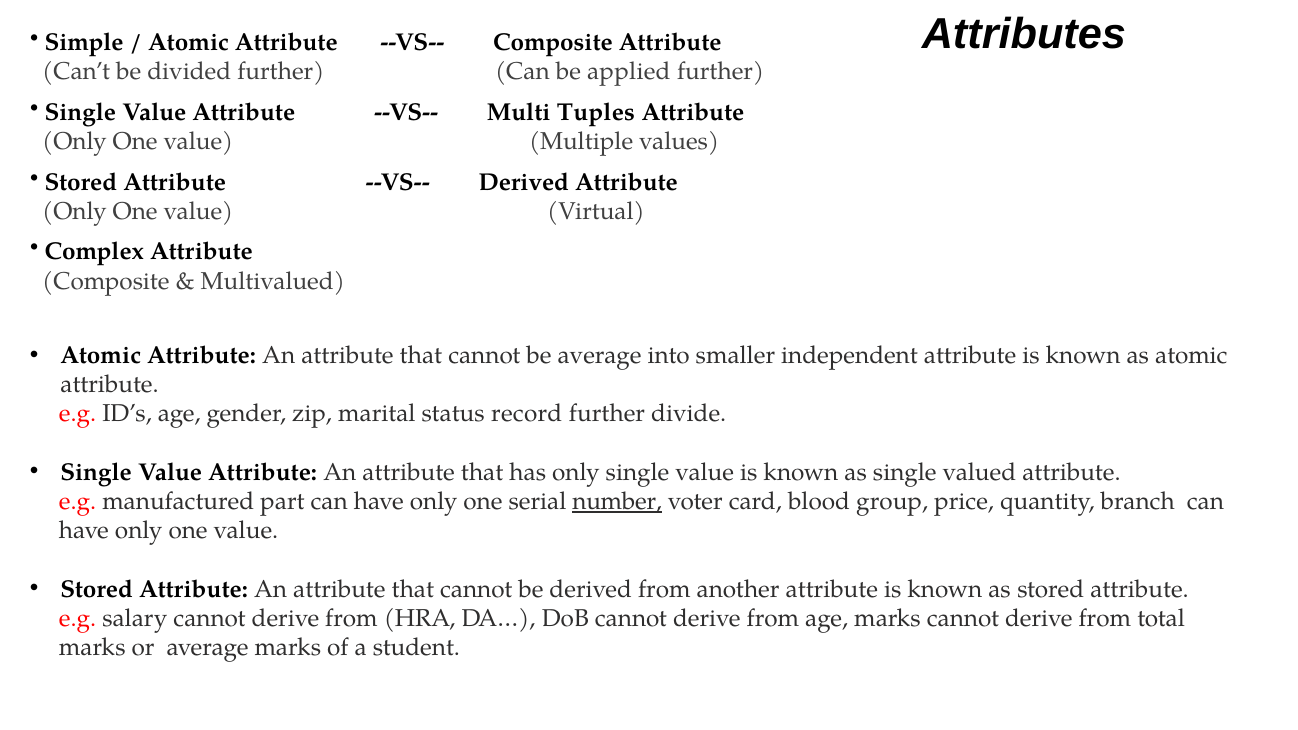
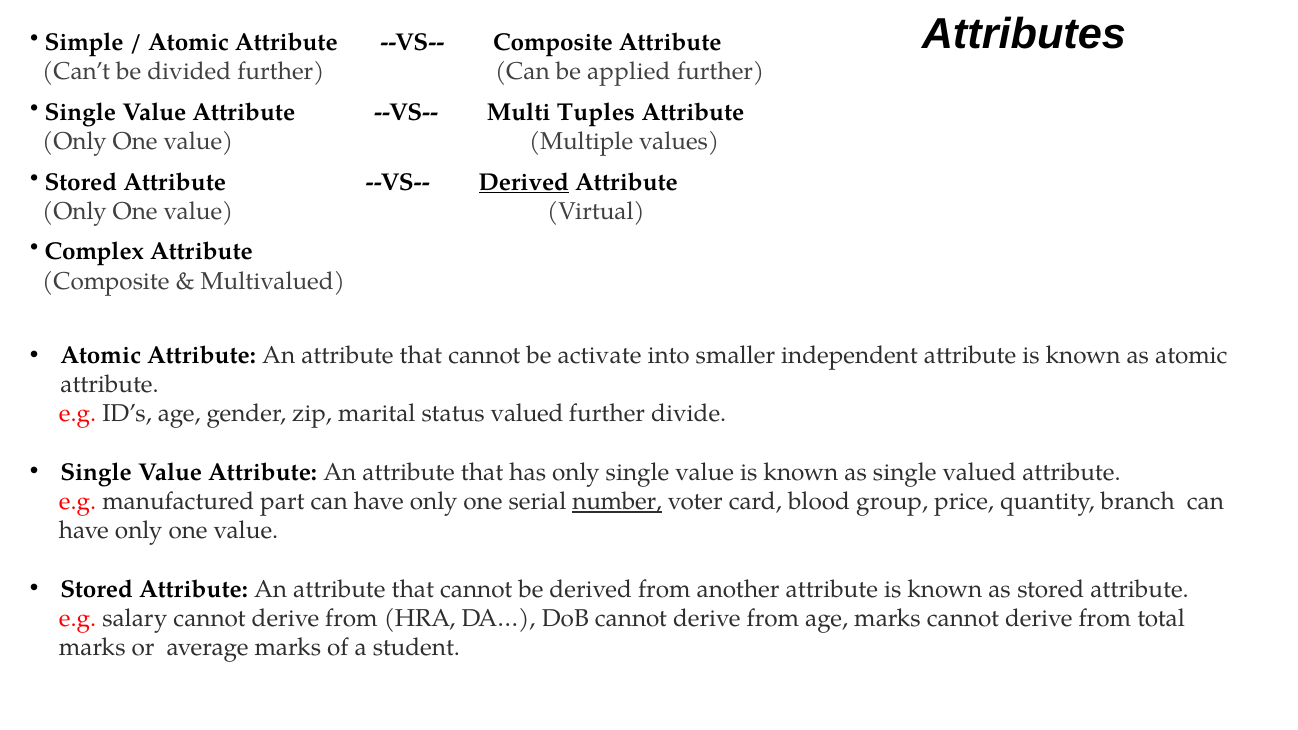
Derived at (524, 182) underline: none -> present
be average: average -> activate
status record: record -> valued
